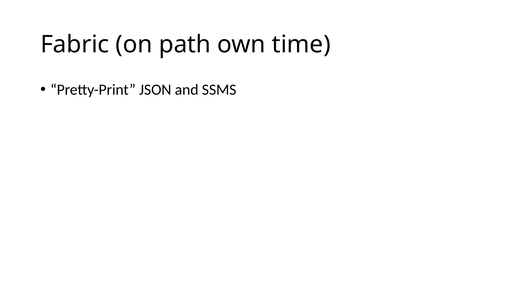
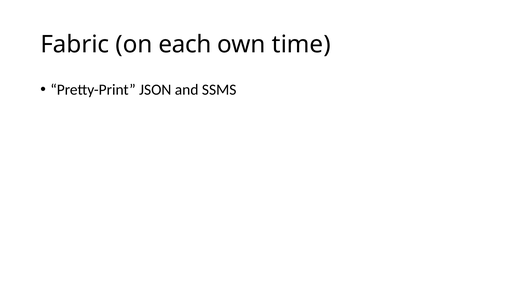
path: path -> each
